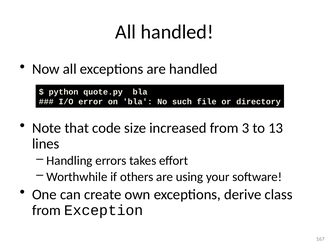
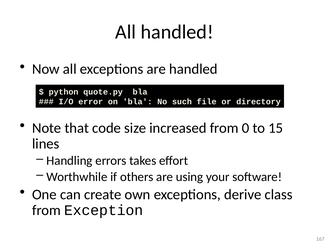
3: 3 -> 0
13: 13 -> 15
